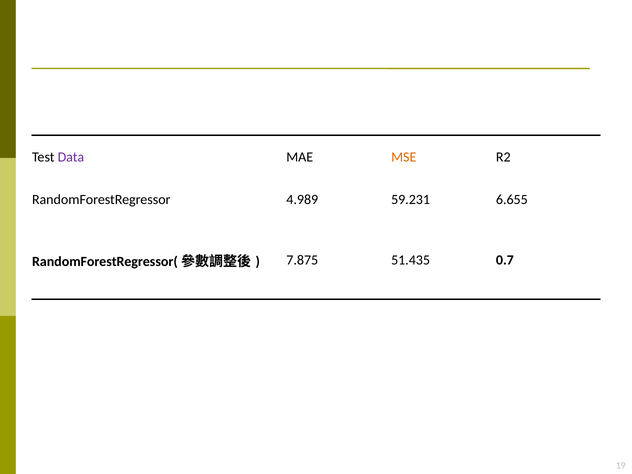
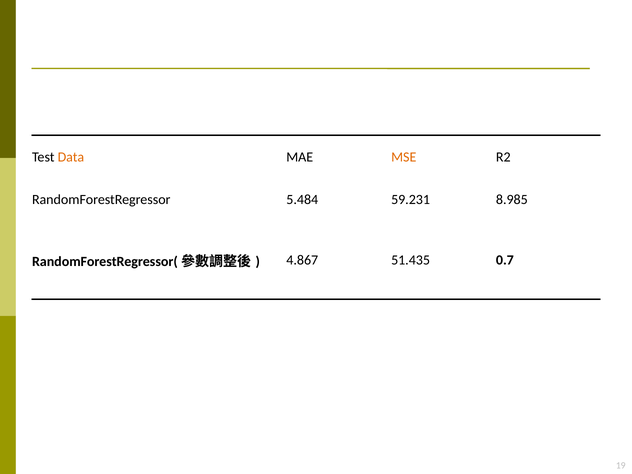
Data colour: purple -> orange
4.989: 4.989 -> 5.484
6.655: 6.655 -> 8.985
7.875: 7.875 -> 4.867
